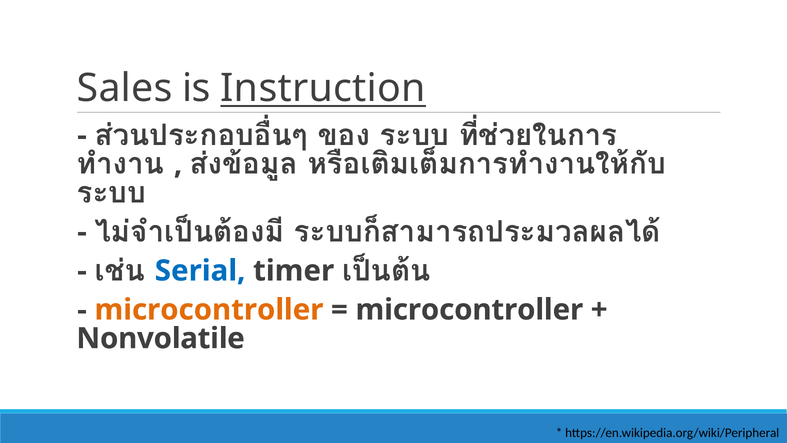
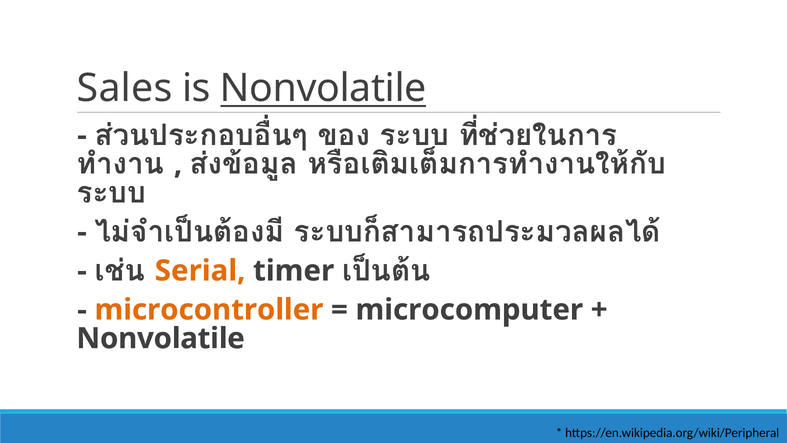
is Instruction: Instruction -> Nonvolatile
Serial colour: blue -> orange
microcontroller at (469, 310): microcontroller -> microcomputer
